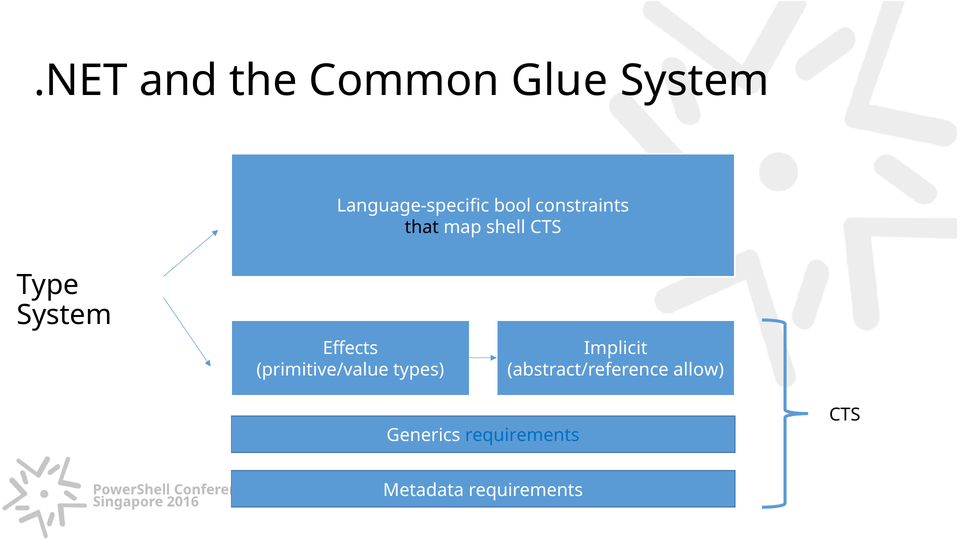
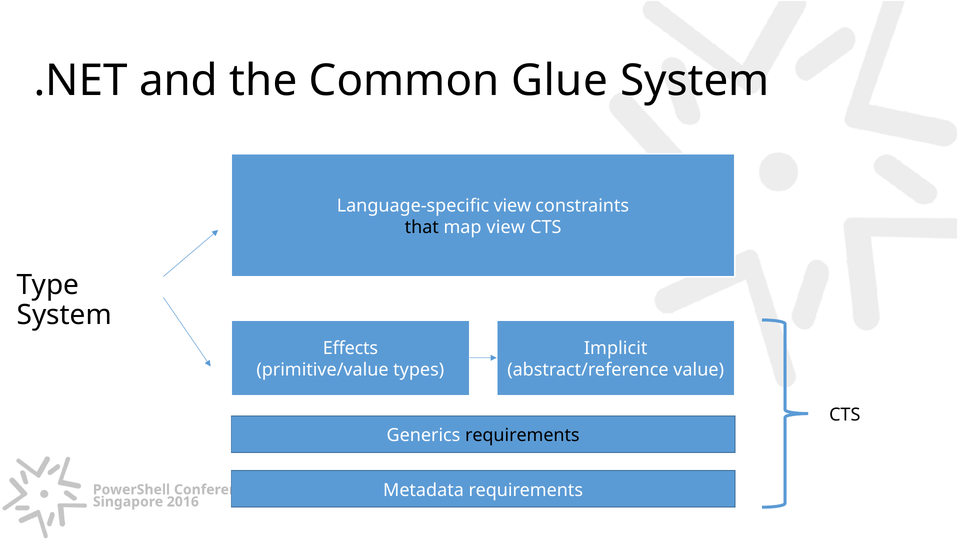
Language-specific bool: bool -> view
map shell: shell -> view
allow: allow -> value
requirements at (522, 435) colour: blue -> black
